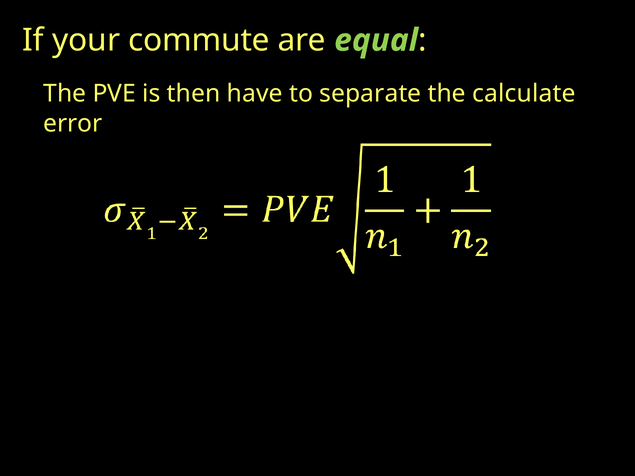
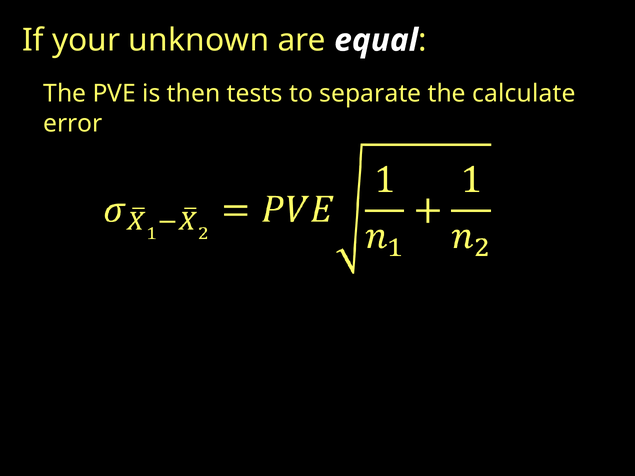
commute: commute -> unknown
equal colour: light green -> white
have: have -> tests
